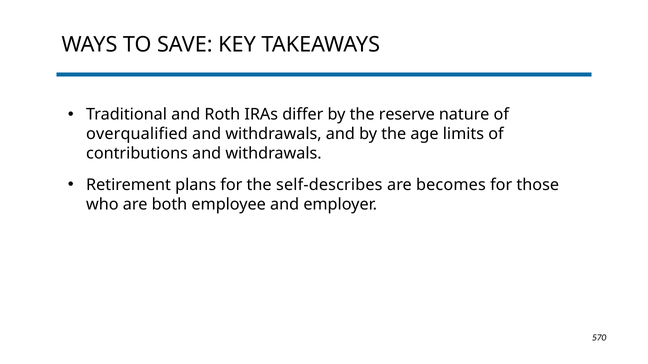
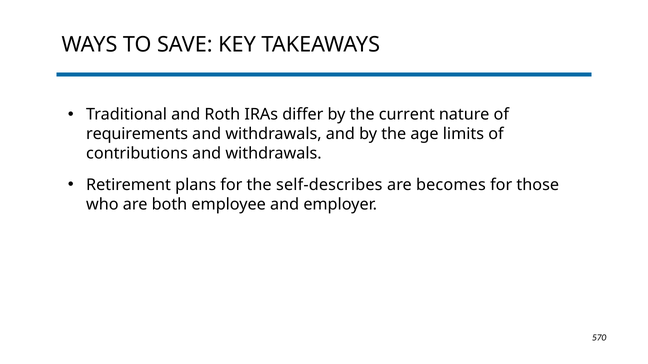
reserve: reserve -> current
overqualified: overqualified -> requirements
